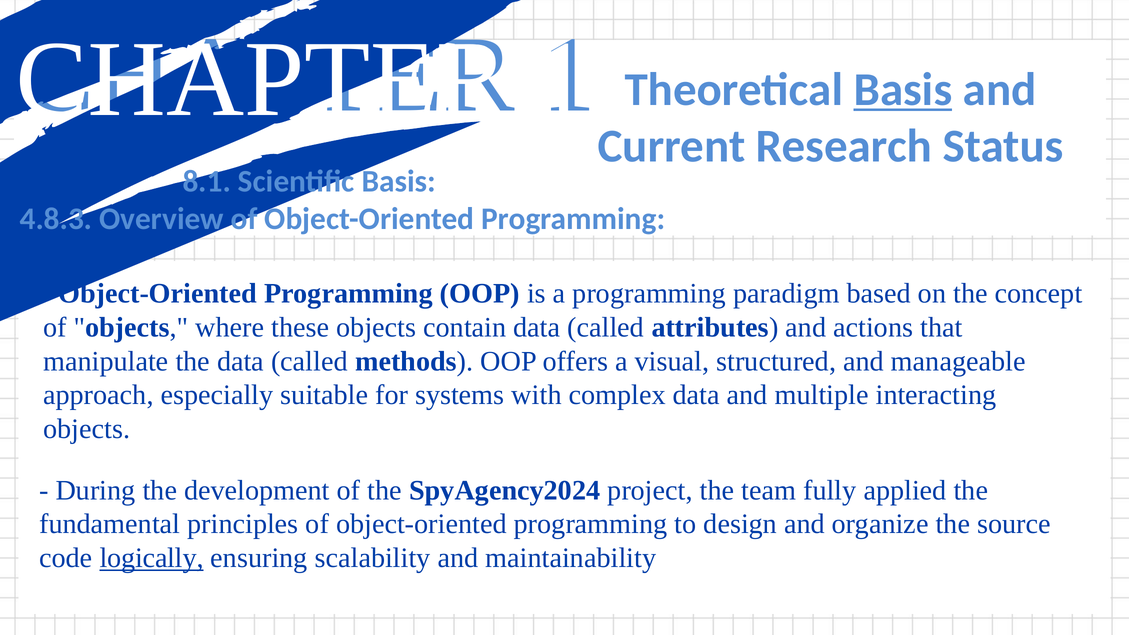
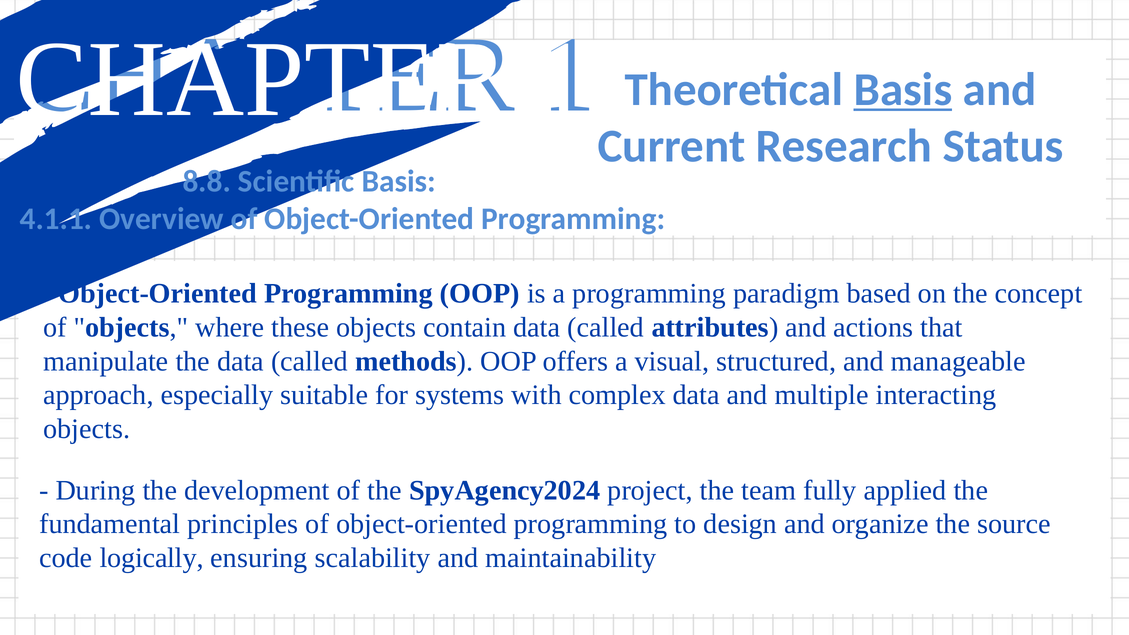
8.1: 8.1 -> 8.8
4.8.3: 4.8.3 -> 4.1.1
logically underline: present -> none
